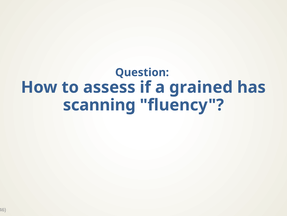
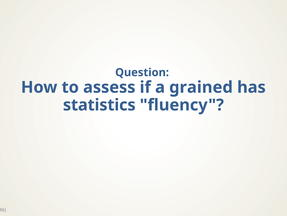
scanning: scanning -> statistics
